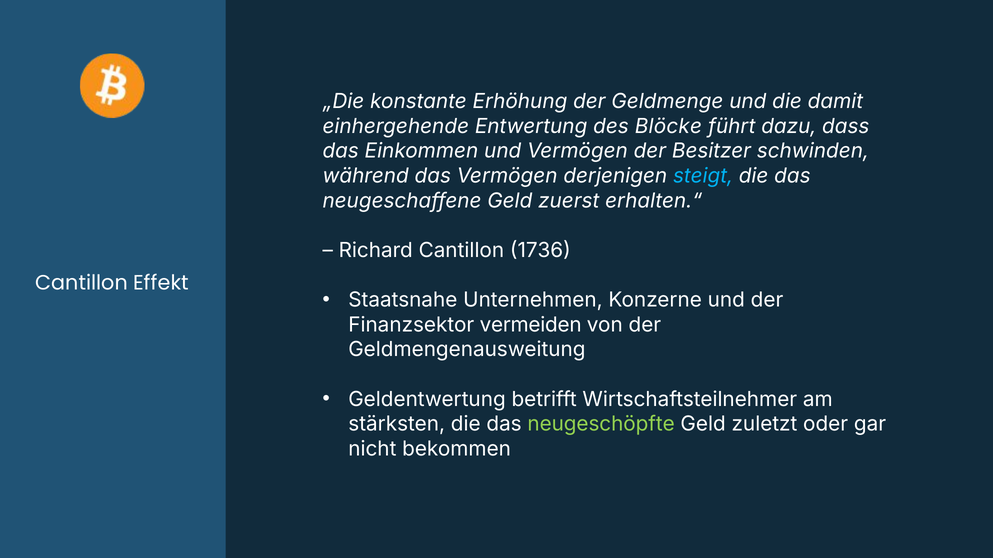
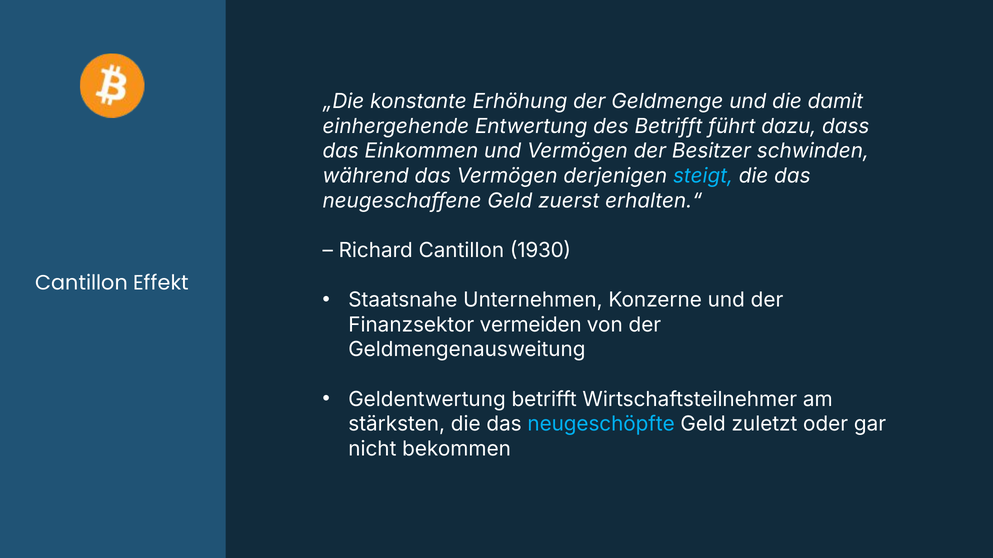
des Blöcke: Blöcke -> Betrifft
1736: 1736 -> 1930
neugeschöpfte colour: light green -> light blue
